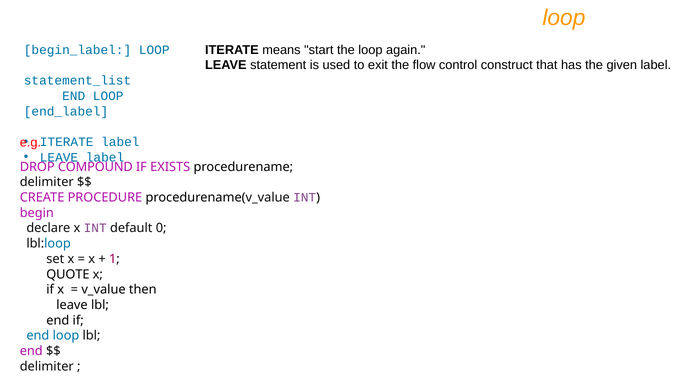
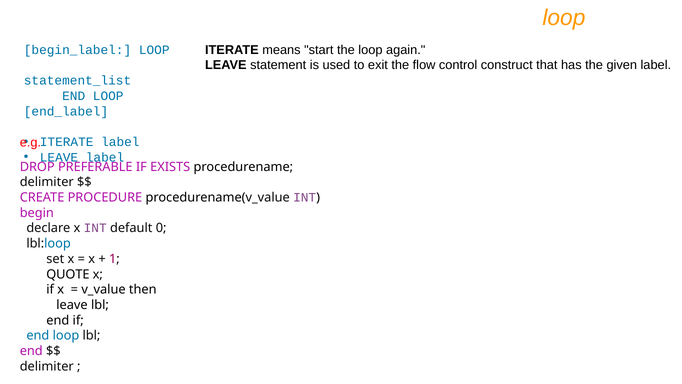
COMPOUND: COMPOUND -> PREFERABLE
